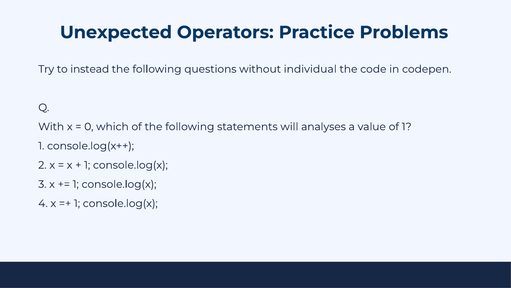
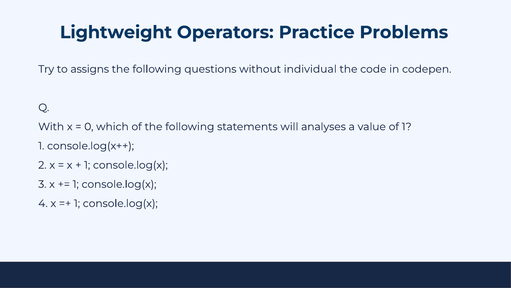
Unexpected: Unexpected -> Lightweight
instead: instead -> assigns
